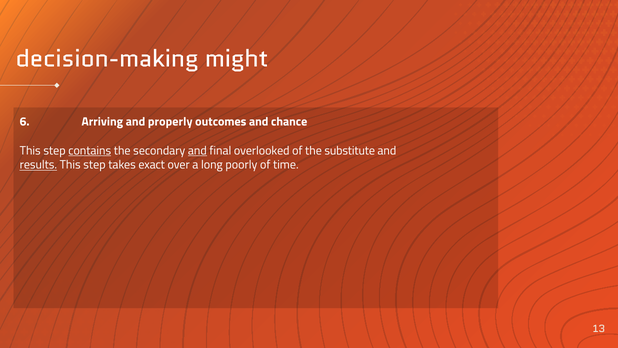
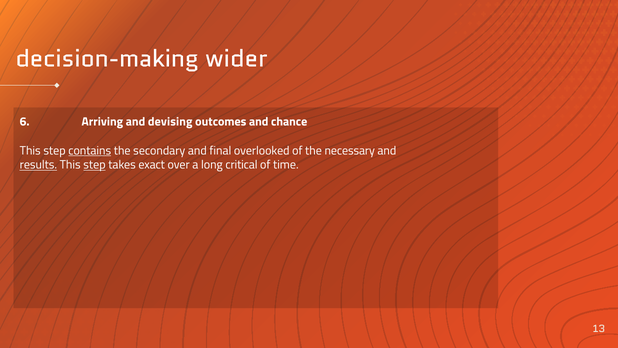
might: might -> wider
properly: properly -> devising
and at (197, 150) underline: present -> none
substitute: substitute -> necessary
step at (94, 165) underline: none -> present
poorly: poorly -> critical
